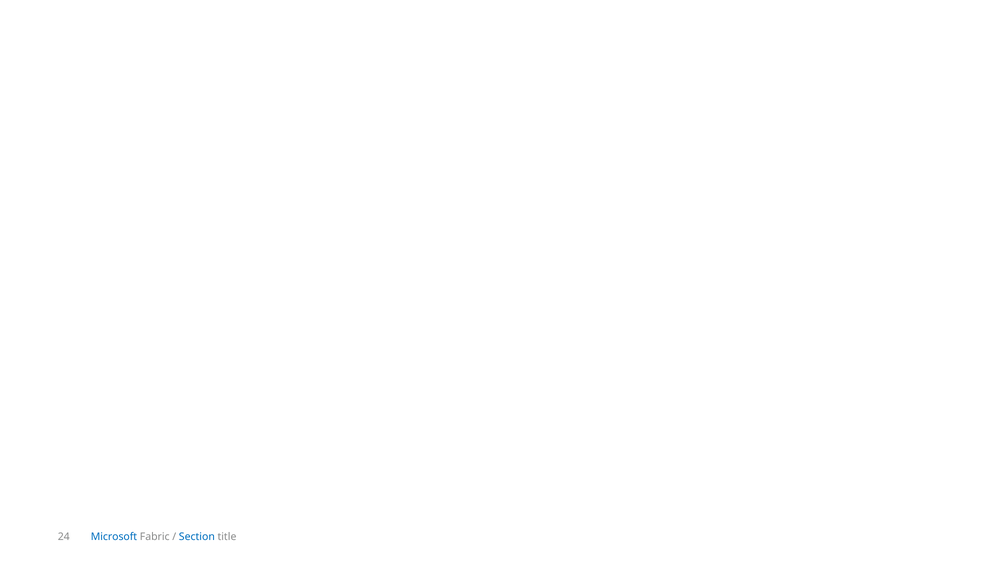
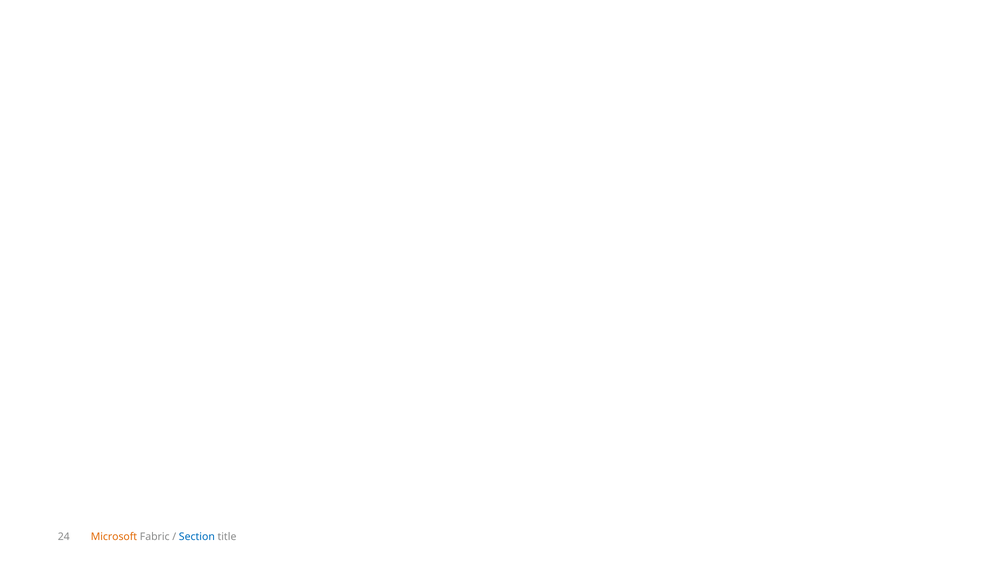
Microsoft colour: blue -> orange
